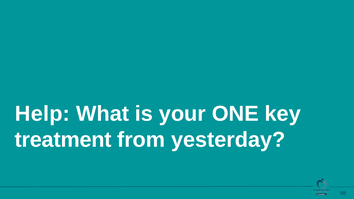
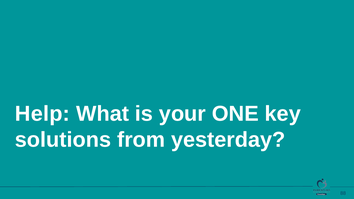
treatment: treatment -> solutions
